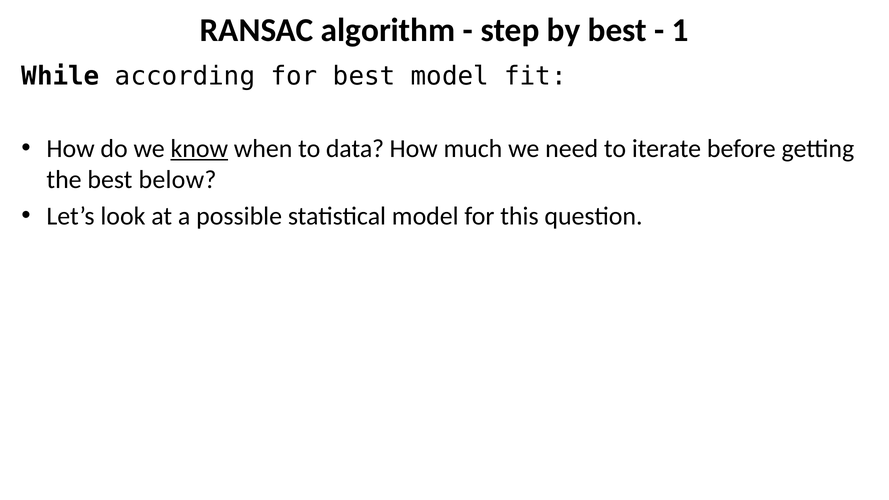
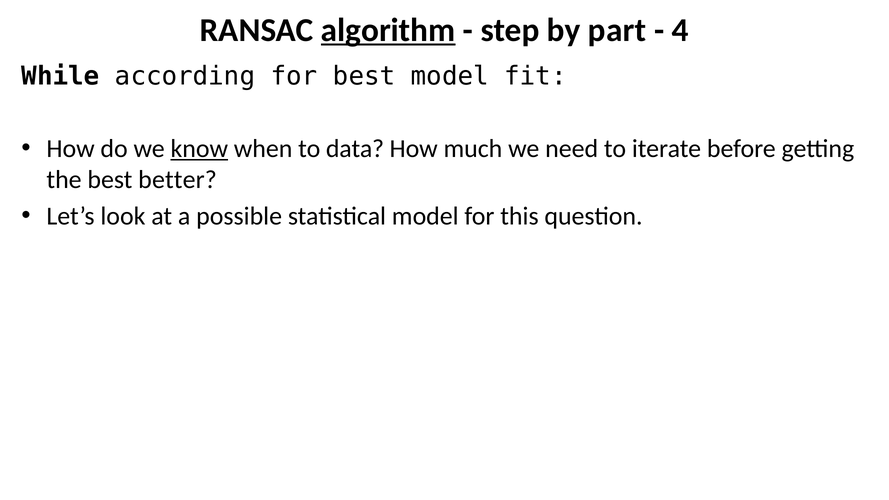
algorithm underline: none -> present
by best: best -> part
1: 1 -> 4
below: below -> better
